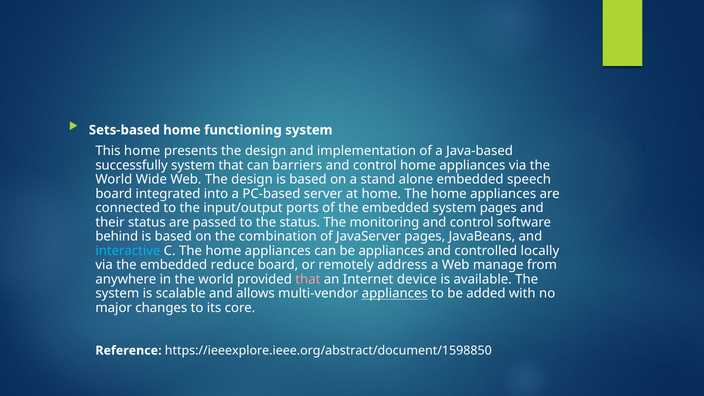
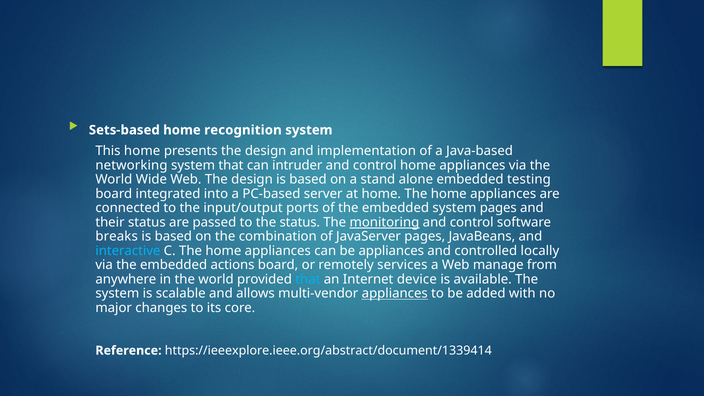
functioning: functioning -> recognition
successfully: successfully -> networking
barriers: barriers -> intruder
speech: speech -> testing
monitoring underline: none -> present
behind: behind -> breaks
reduce: reduce -> actions
address: address -> services
that at (308, 279) colour: pink -> light blue
https://ieeexplore.ieee.org/abstract/document/1598850: https://ieeexplore.ieee.org/abstract/document/1598850 -> https://ieeexplore.ieee.org/abstract/document/1339414
